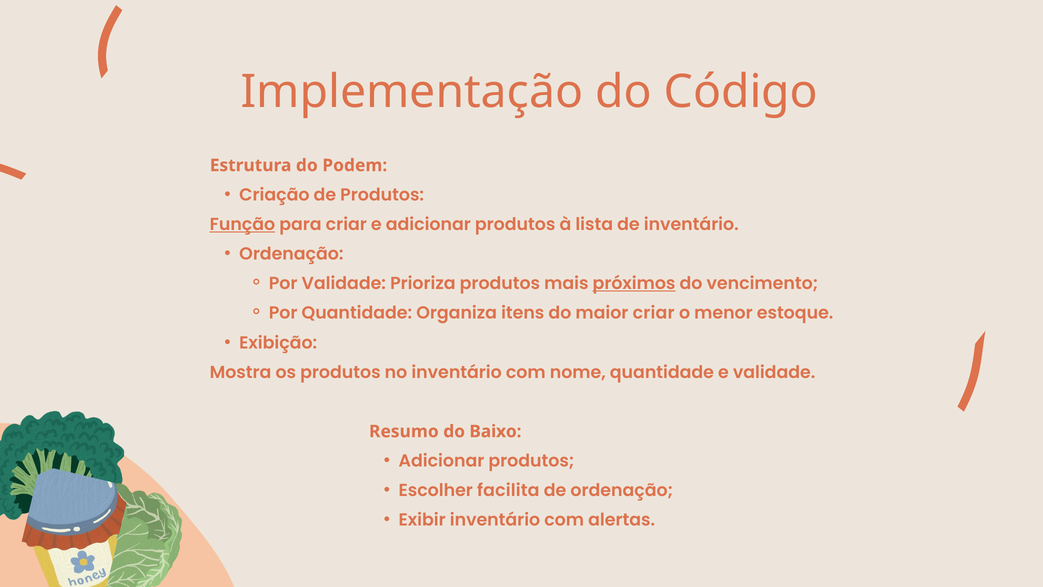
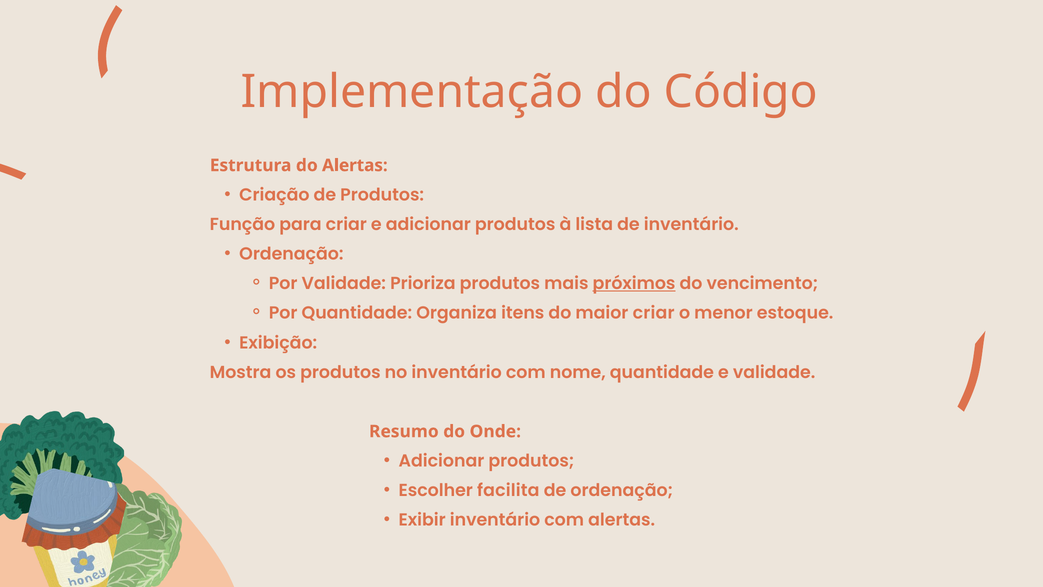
do Podem: Podem -> Alertas
Função underline: present -> none
Baixo: Baixo -> Onde
